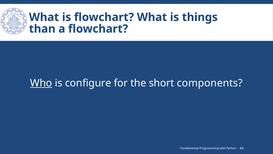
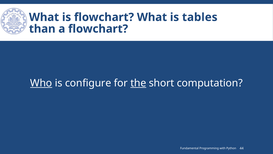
things: things -> tables
the underline: none -> present
components: components -> computation
